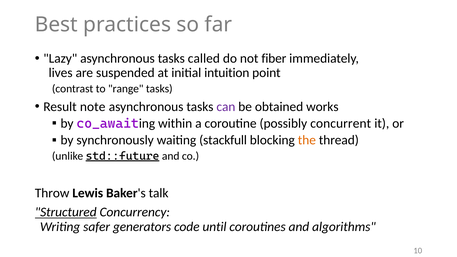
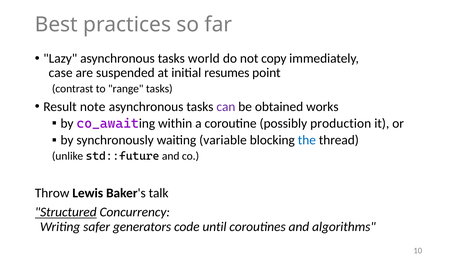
called: called -> world
fiber: fiber -> copy
lives: lives -> case
intuition: intuition -> resumes
concurrent: concurrent -> production
stackfull: stackfull -> variable
the colour: orange -> blue
std::future underline: present -> none
